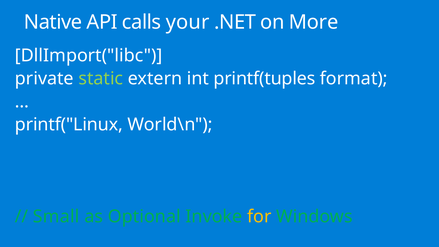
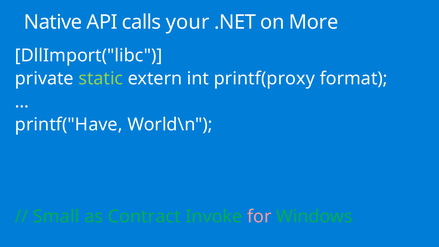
printf(tuples: printf(tuples -> printf(proxy
printf("Linux: printf("Linux -> printf("Have
Optional: Optional -> Contract
for colour: yellow -> pink
